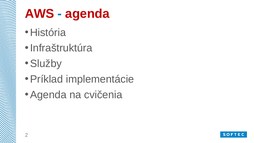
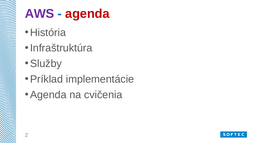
AWS colour: red -> purple
